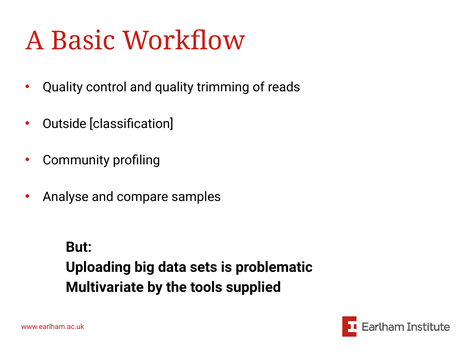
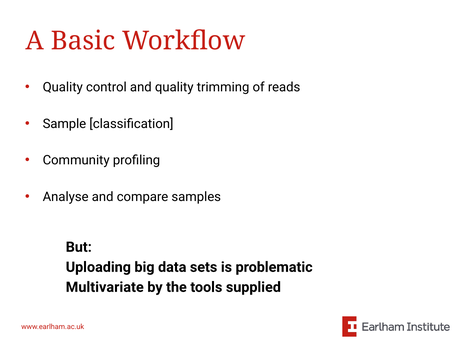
Outside: Outside -> Sample
